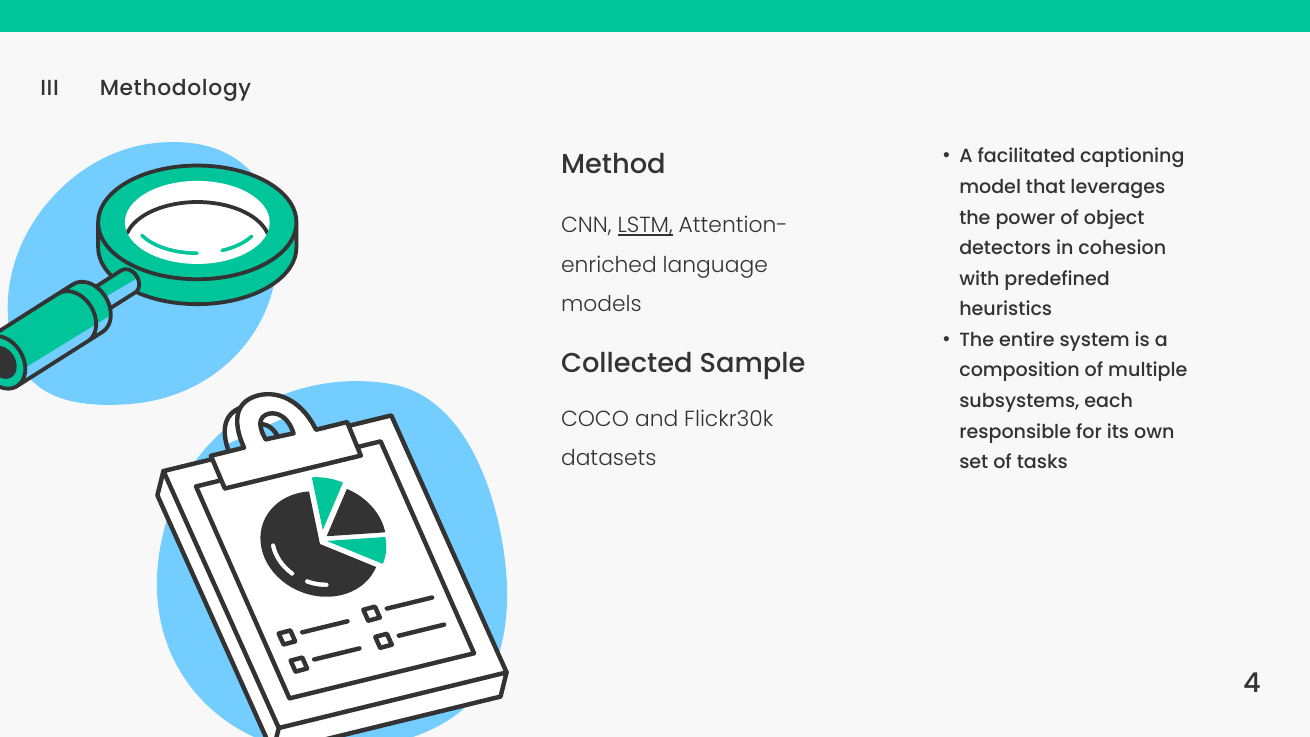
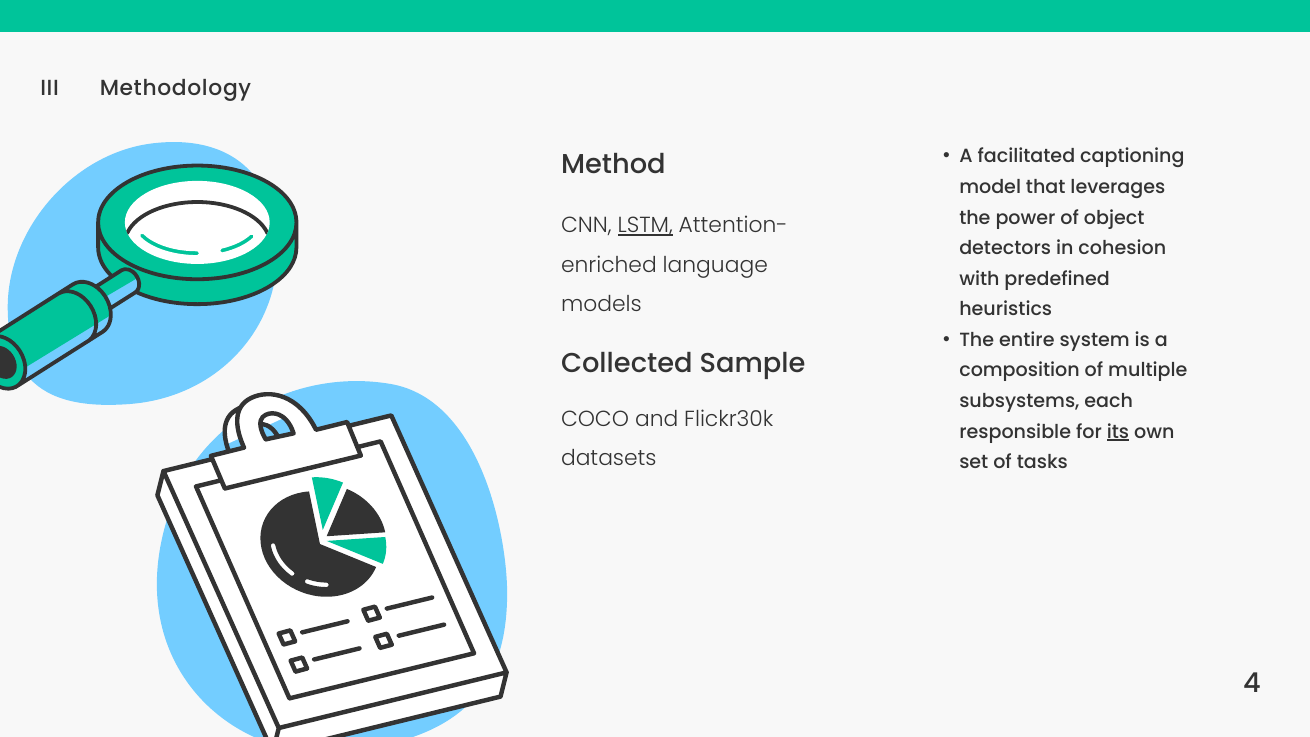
its underline: none -> present
